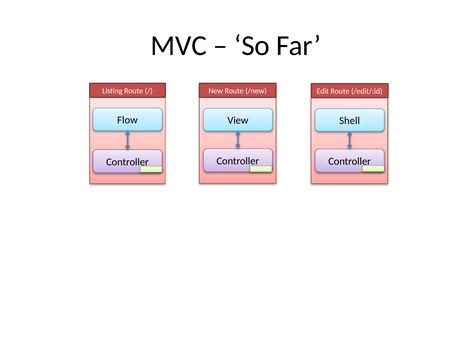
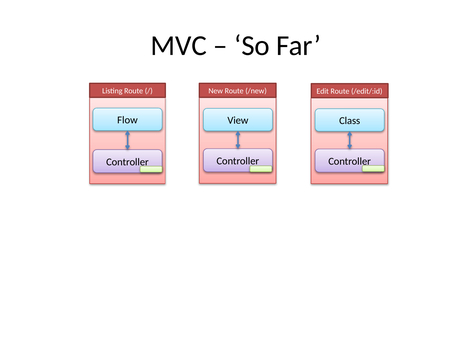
Shell: Shell -> Class
